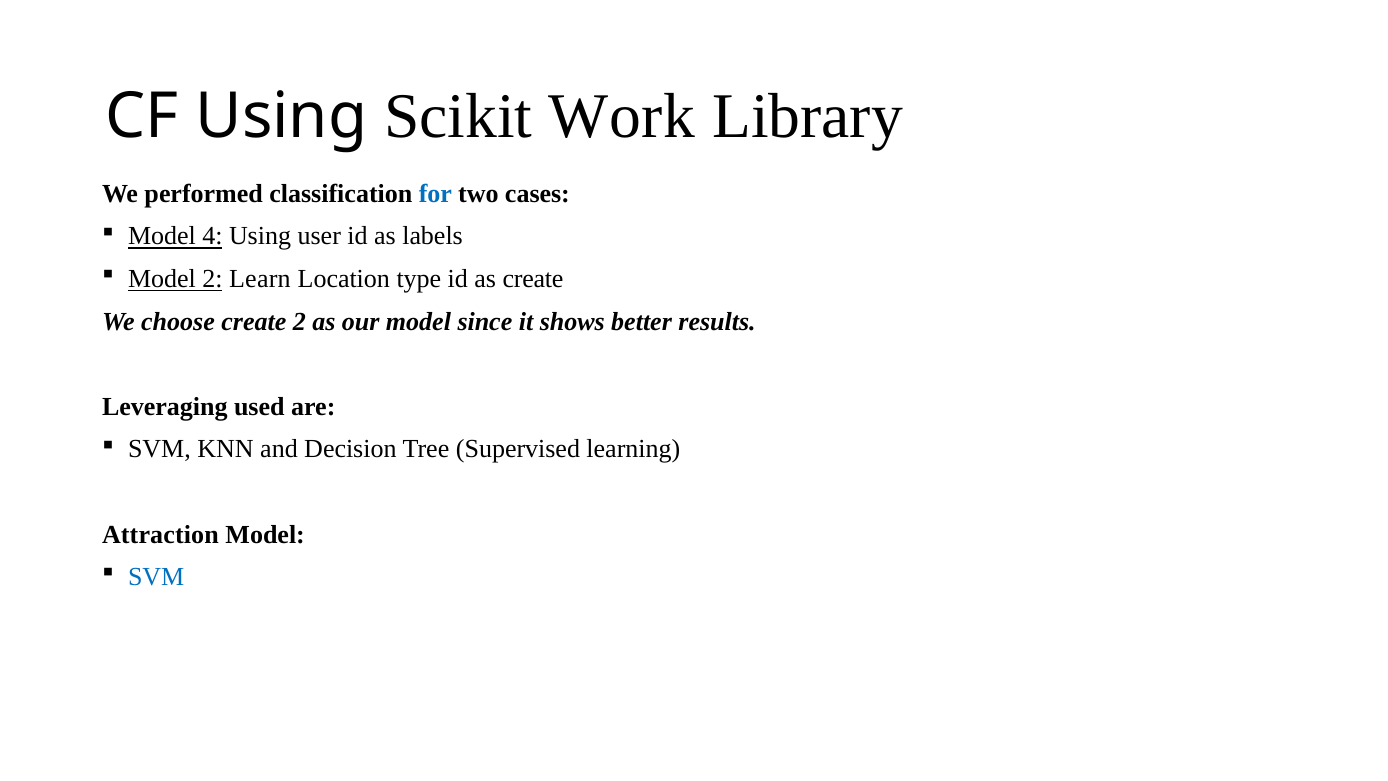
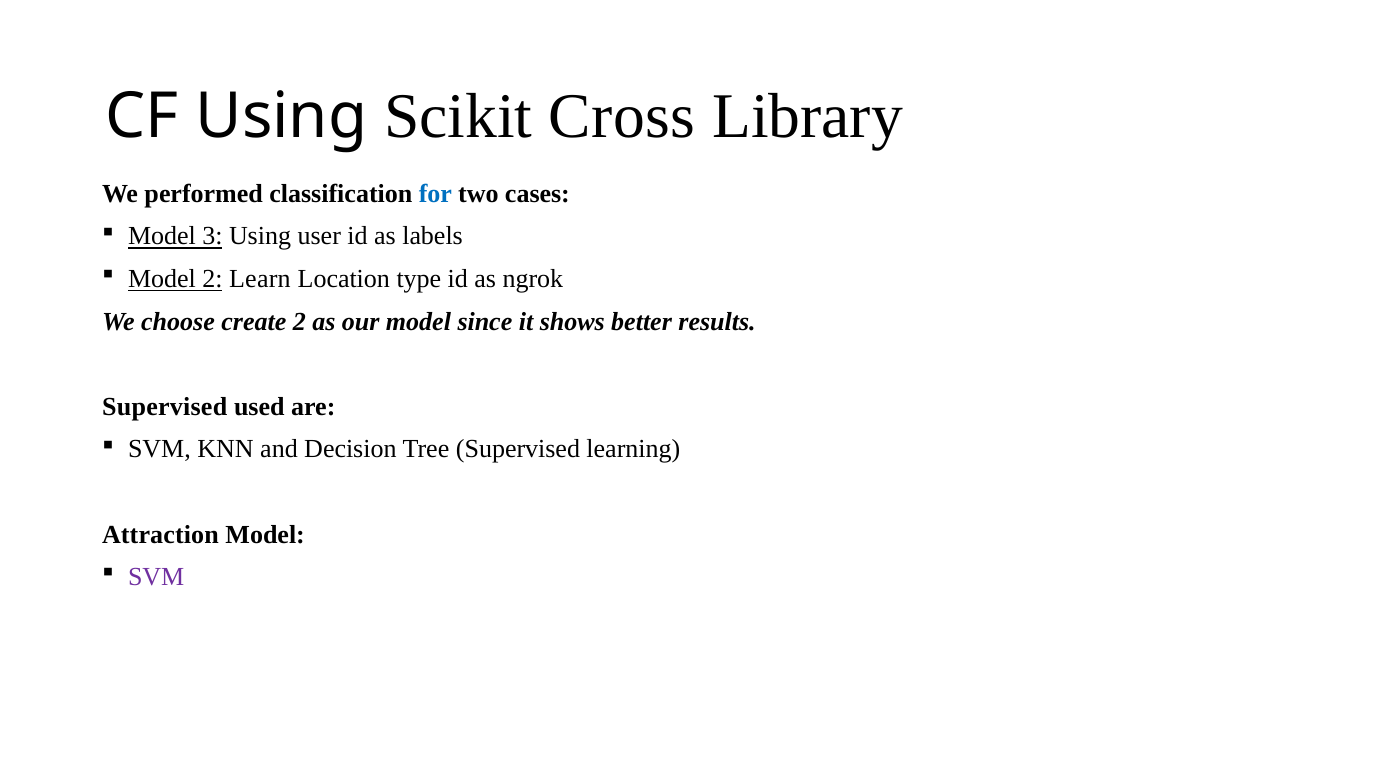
Work: Work -> Cross
4: 4 -> 3
as create: create -> ngrok
Leveraging at (165, 407): Leveraging -> Supervised
SVM at (156, 577) colour: blue -> purple
